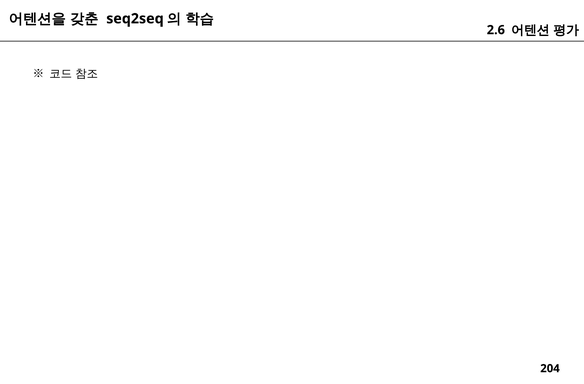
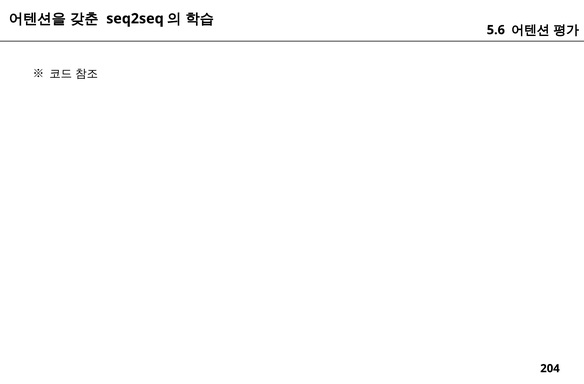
2.6: 2.6 -> 5.6
